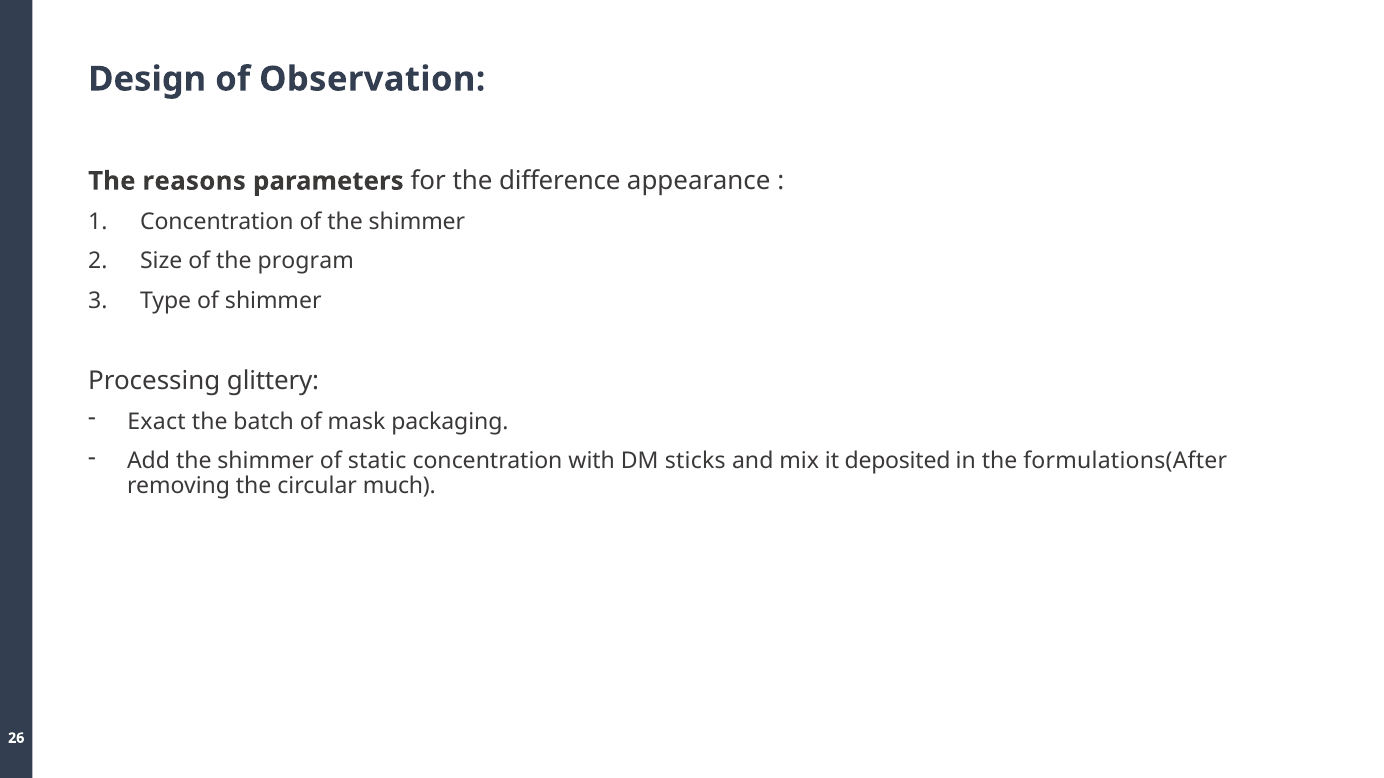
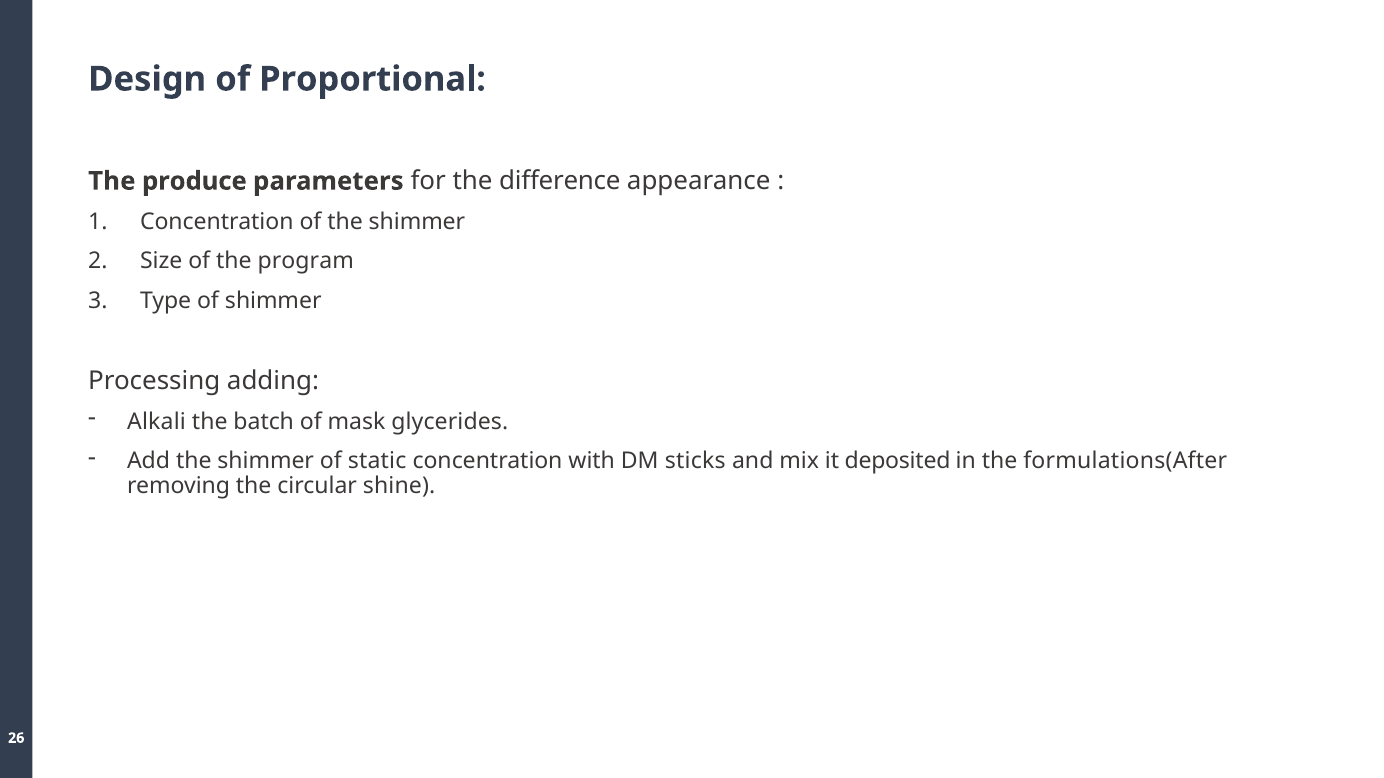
Observation: Observation -> Proportional
reasons: reasons -> produce
glittery: glittery -> adding
Exact: Exact -> Alkali
packaging: packaging -> glycerides
much: much -> shine
